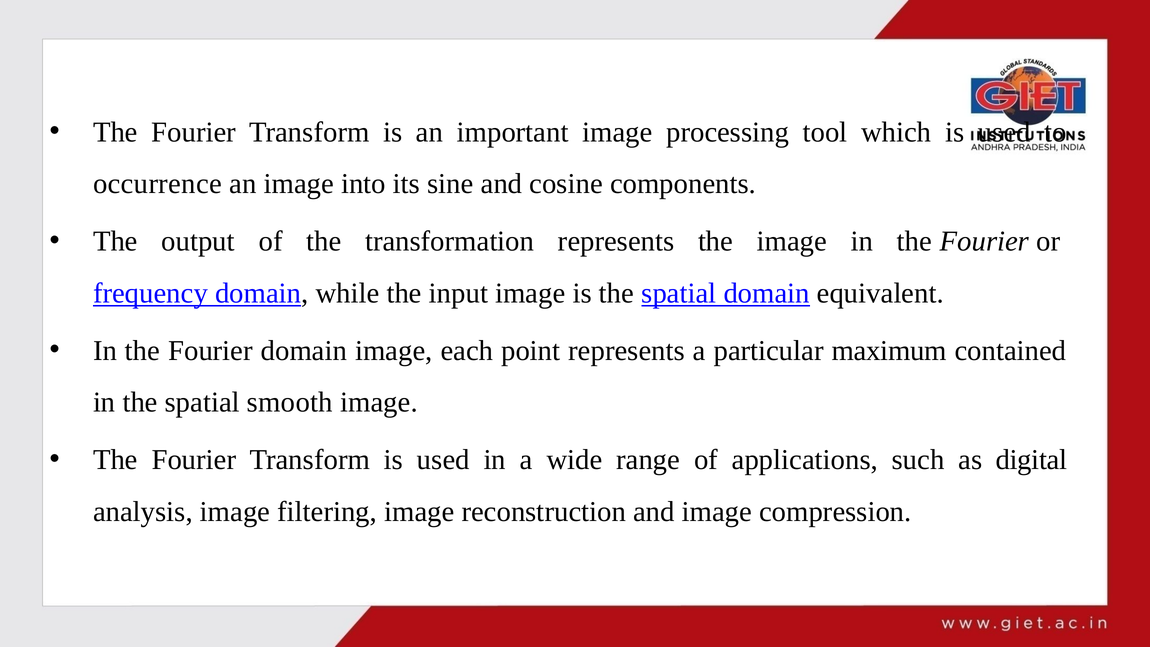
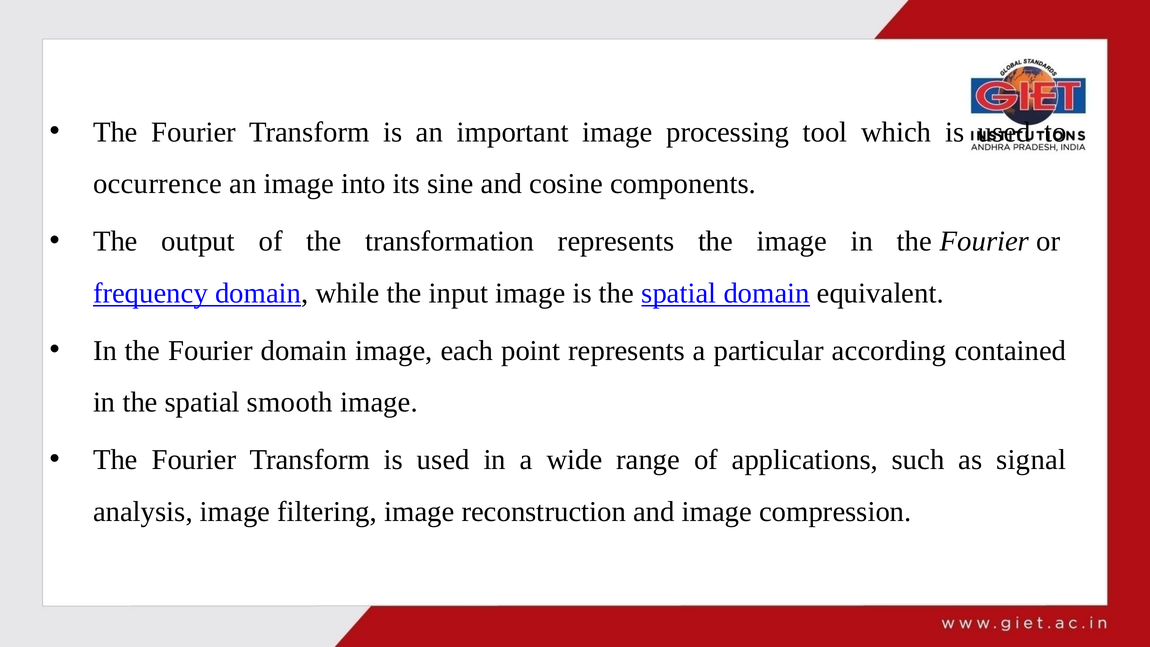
maximum: maximum -> according
digital: digital -> signal
